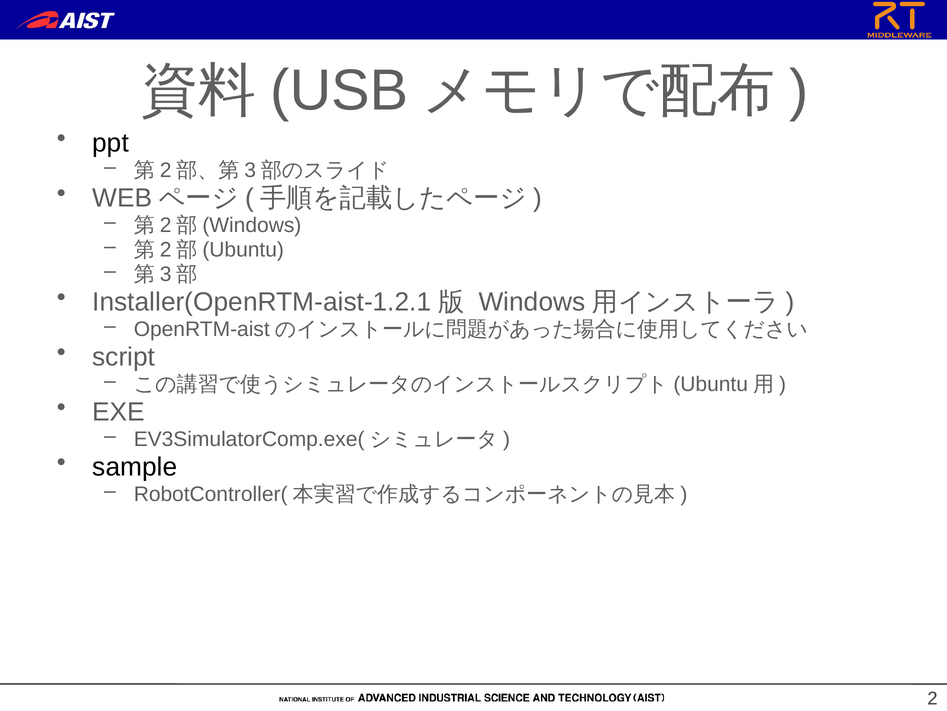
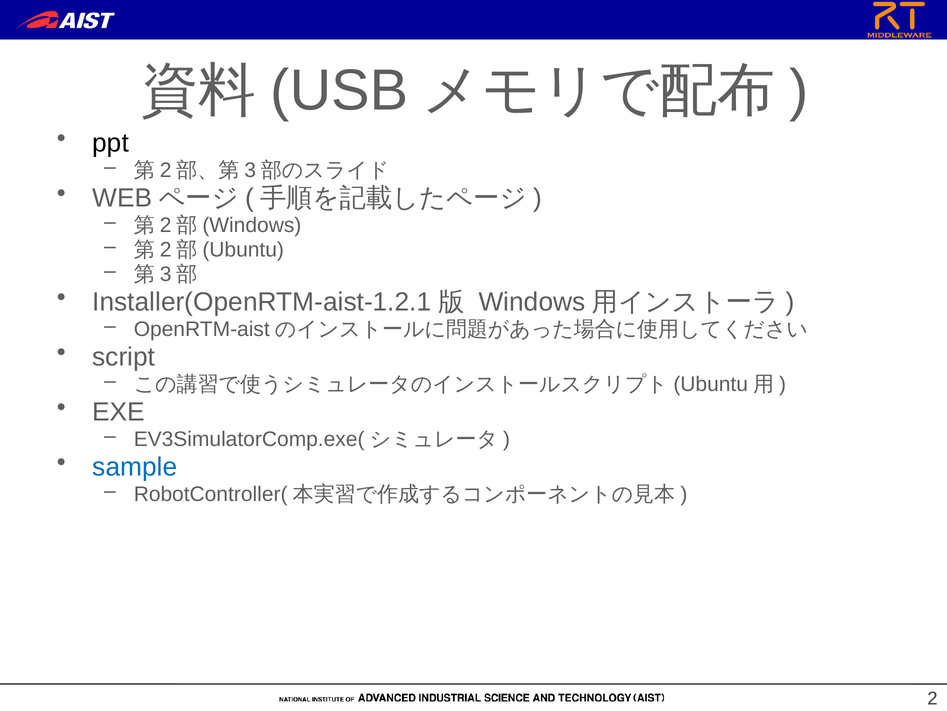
sample colour: black -> blue
